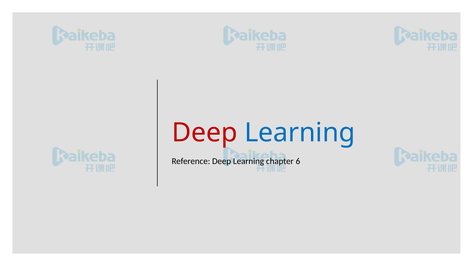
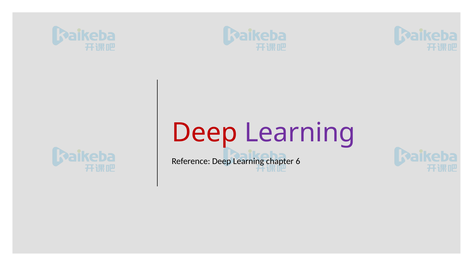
Learning at (300, 133) colour: blue -> purple
